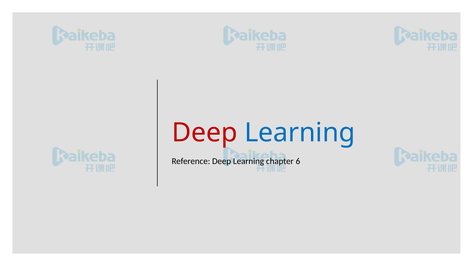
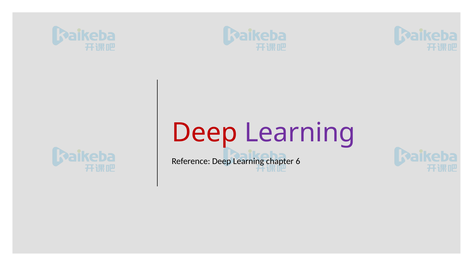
Learning at (300, 133) colour: blue -> purple
